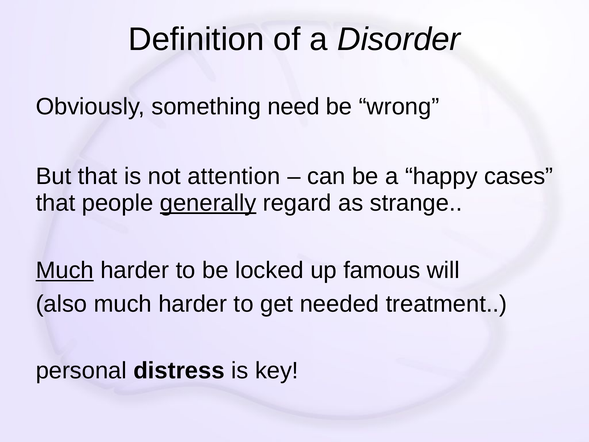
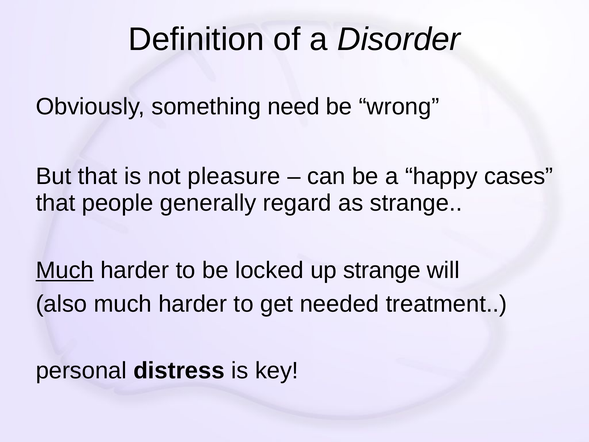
attention: attention -> pleasure
generally underline: present -> none
up famous: famous -> strange
